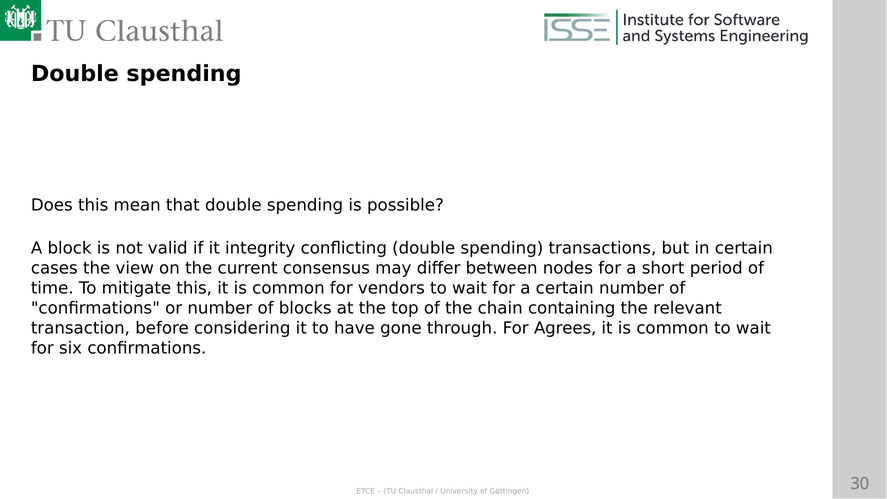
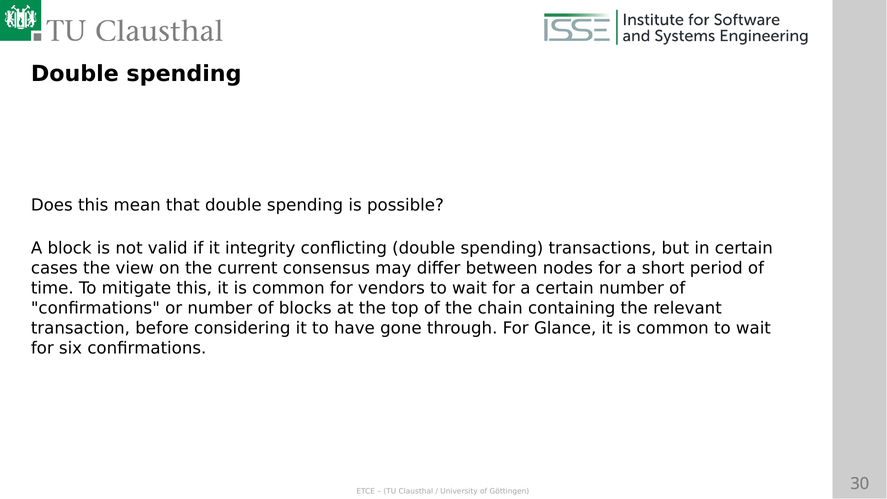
Agrees: Agrees -> Glance
